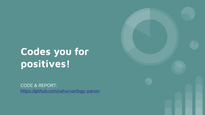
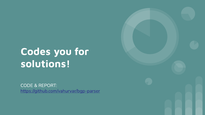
positives: positives -> solutions
